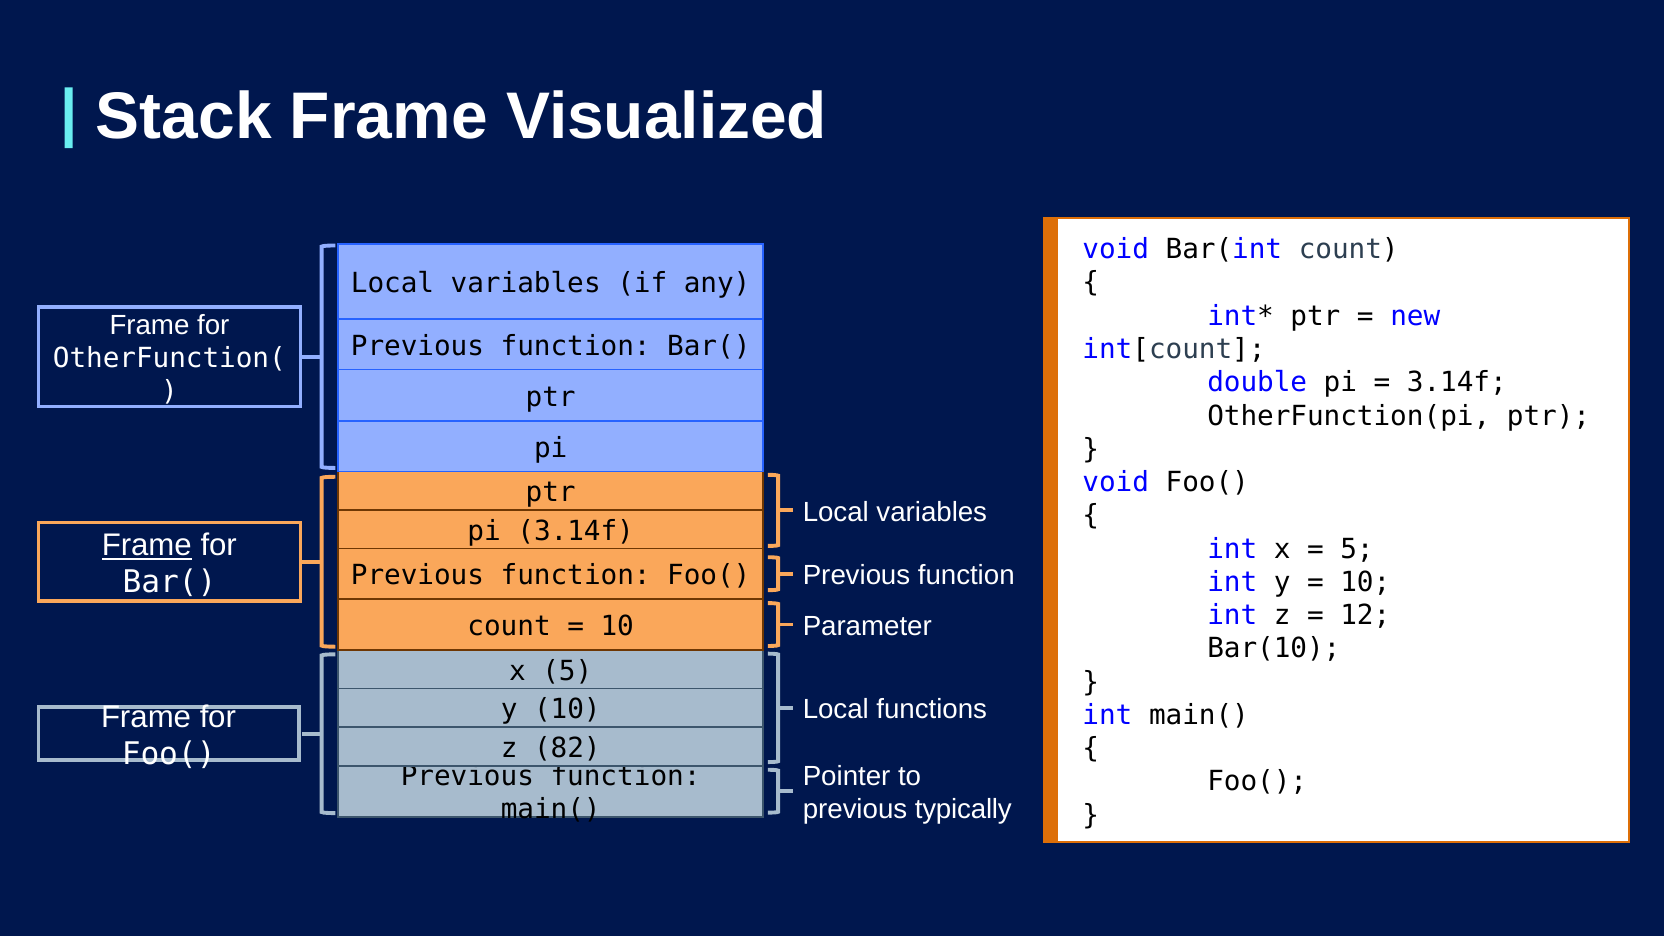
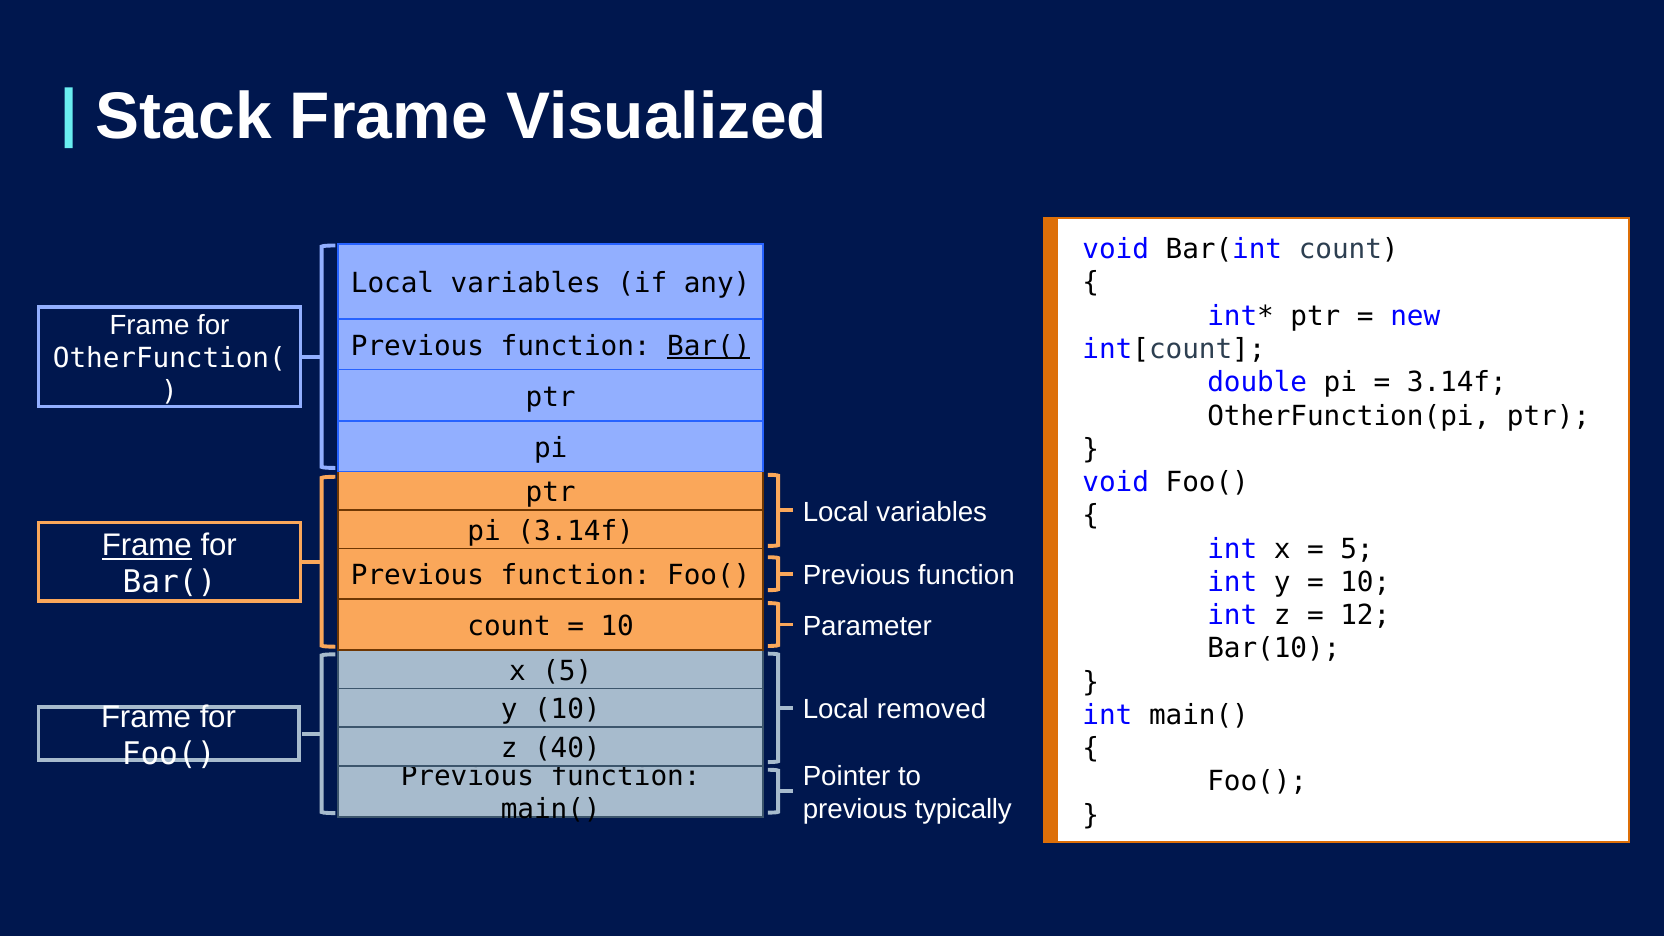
Bar( at (709, 346) underline: none -> present
functions: functions -> removed
82: 82 -> 40
